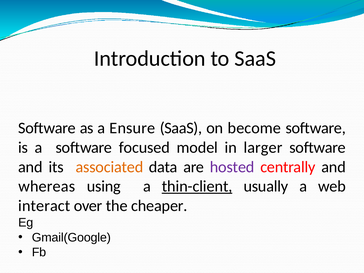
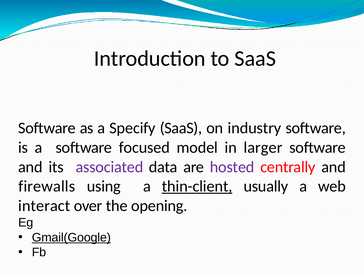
Ensure: Ensure -> Specify
become: become -> industry
associated colour: orange -> purple
whereas: whereas -> firewalls
cheaper: cheaper -> opening
Gmail(Google underline: none -> present
